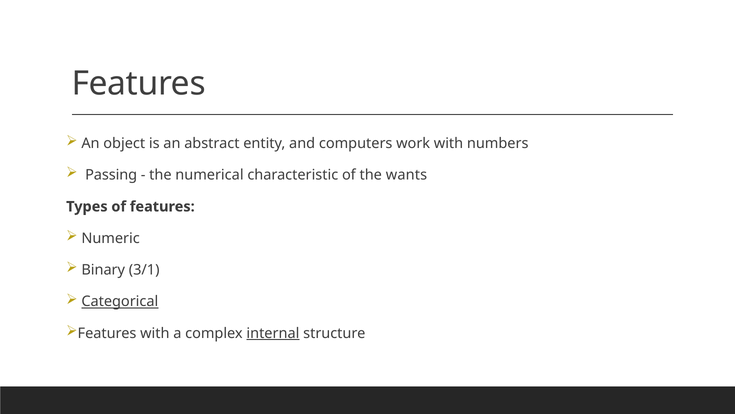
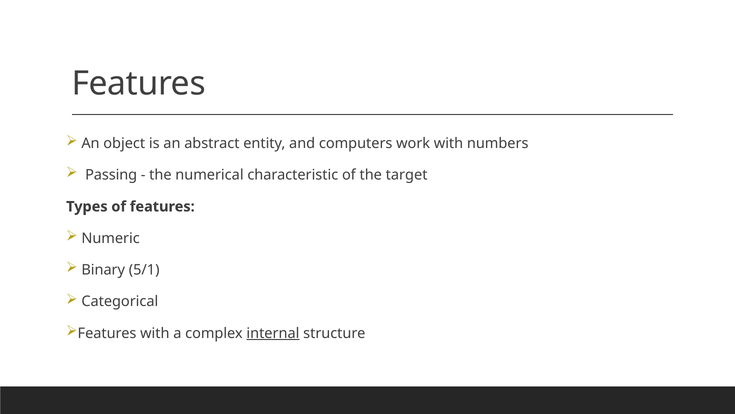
wants: wants -> target
3/1: 3/1 -> 5/1
Categorical underline: present -> none
